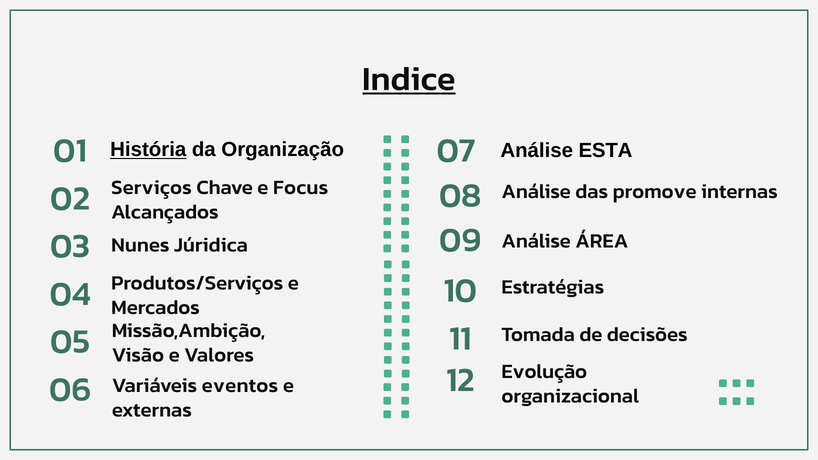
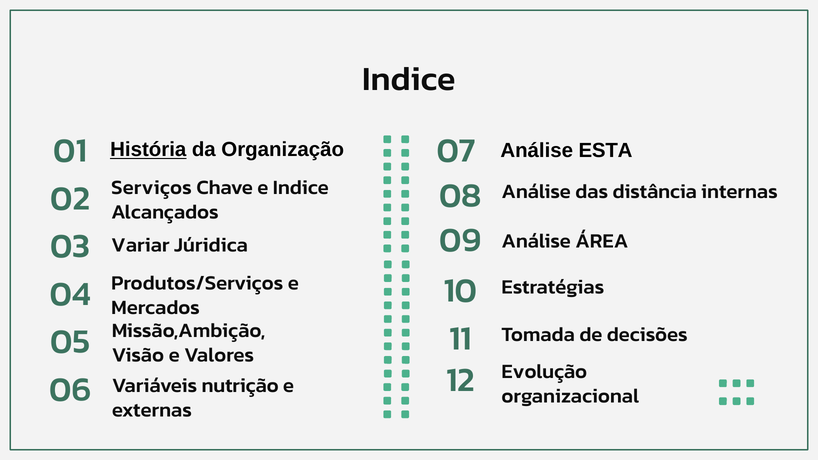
Indice at (409, 79) underline: present -> none
e Focus: Focus -> Indice
promove: promove -> distância
Nunes: Nunes -> Variar
eventos: eventos -> nutrição
